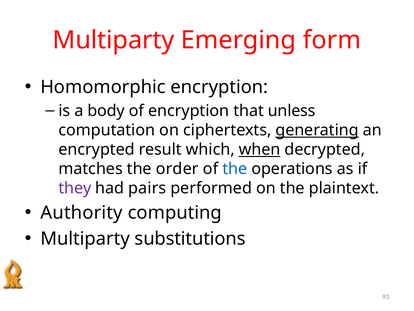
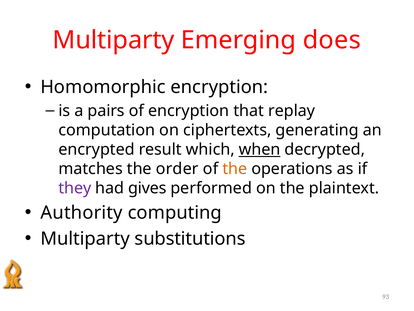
form: form -> does
body: body -> pairs
unless: unless -> replay
generating underline: present -> none
the at (235, 169) colour: blue -> orange
pairs: pairs -> gives
